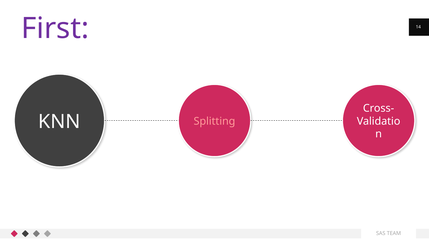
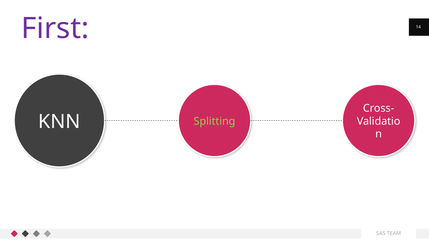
Splitting colour: pink -> light green
